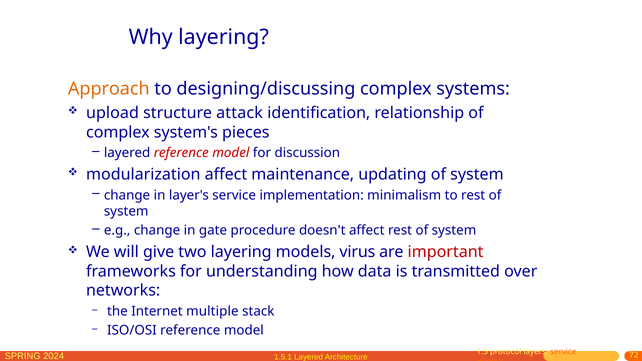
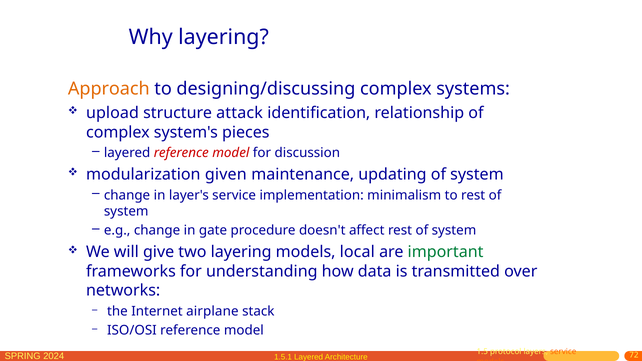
modularization affect: affect -> given
virus: virus -> local
important colour: red -> green
multiple: multiple -> airplane
